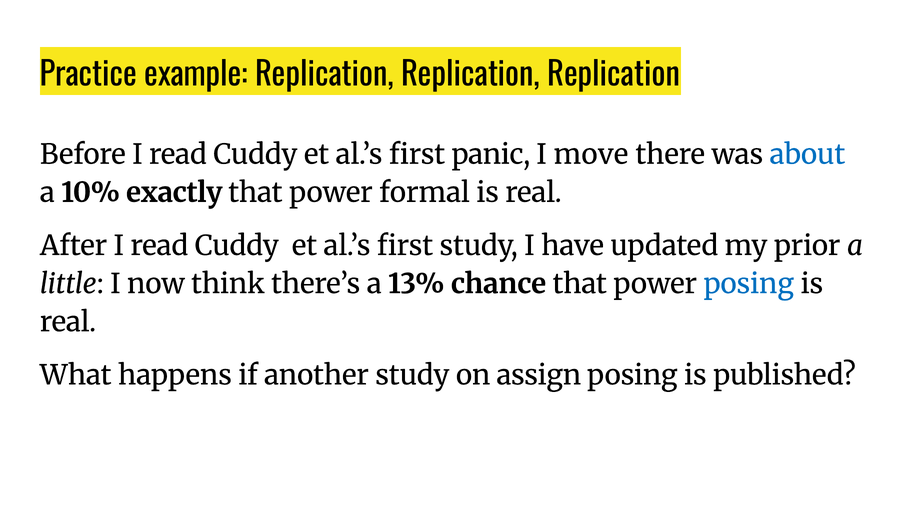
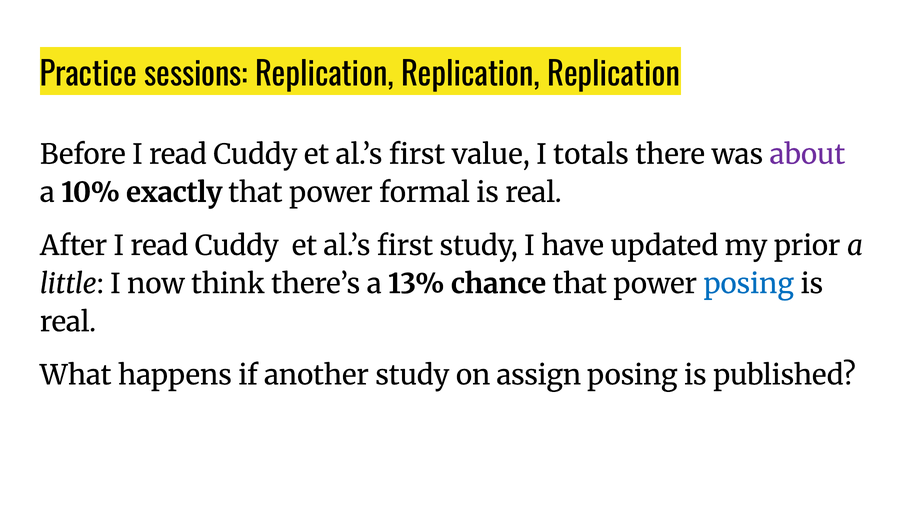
example: example -> sessions
panic: panic -> value
move: move -> totals
about colour: blue -> purple
